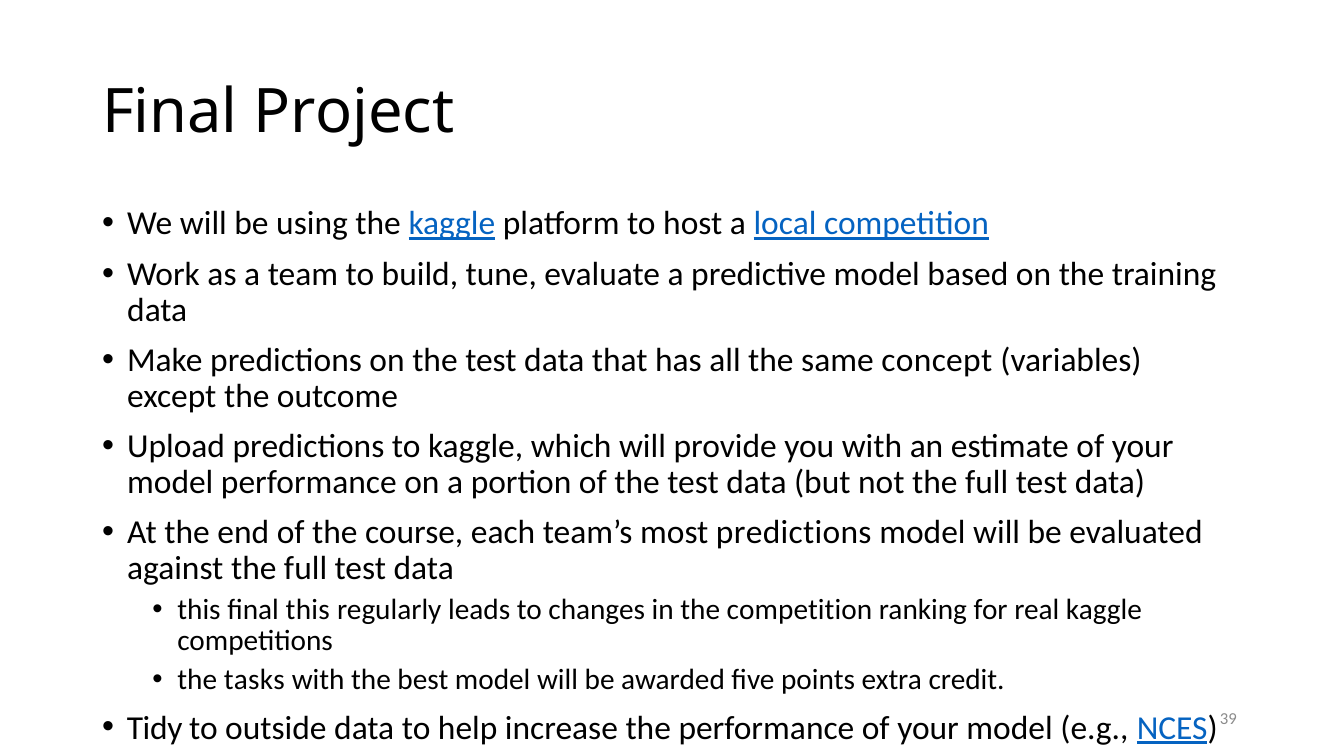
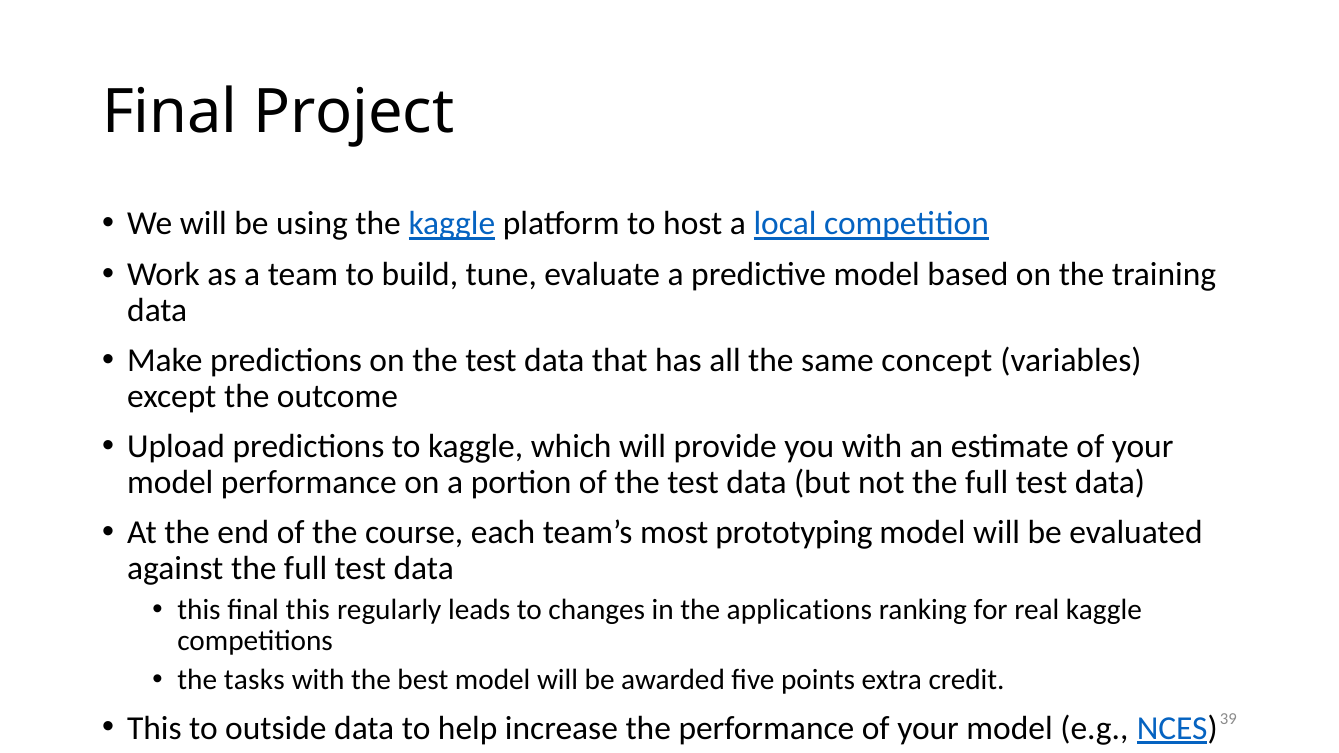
most predictions: predictions -> prototyping
the competition: competition -> applications
Tidy at (155, 728): Tidy -> This
